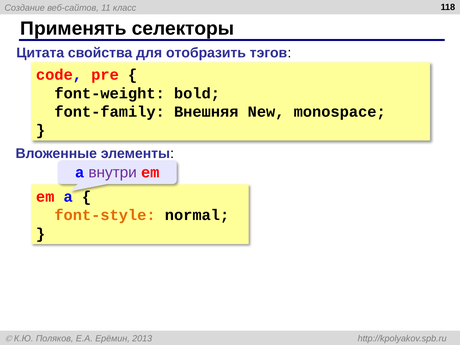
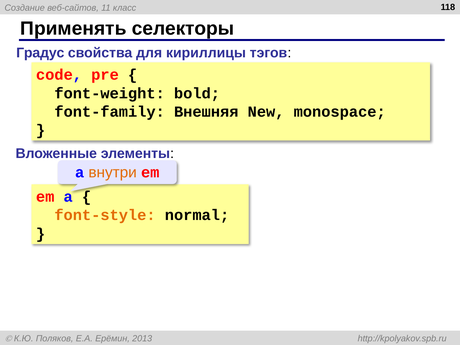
Цитата: Цитата -> Градус
отобразить: отобразить -> кириллицы
внутри colour: purple -> orange
